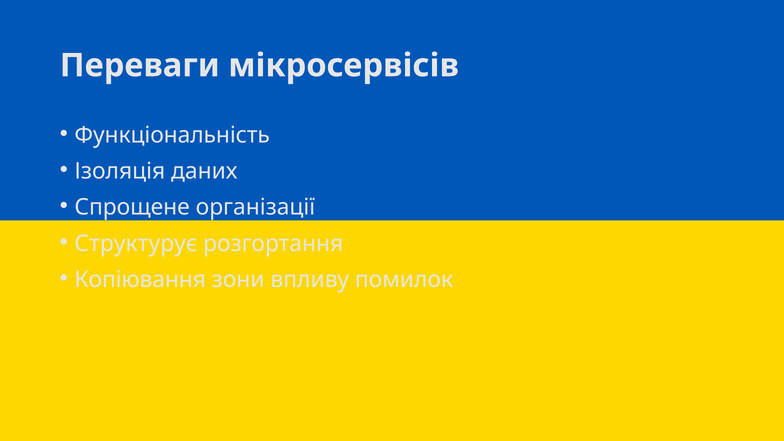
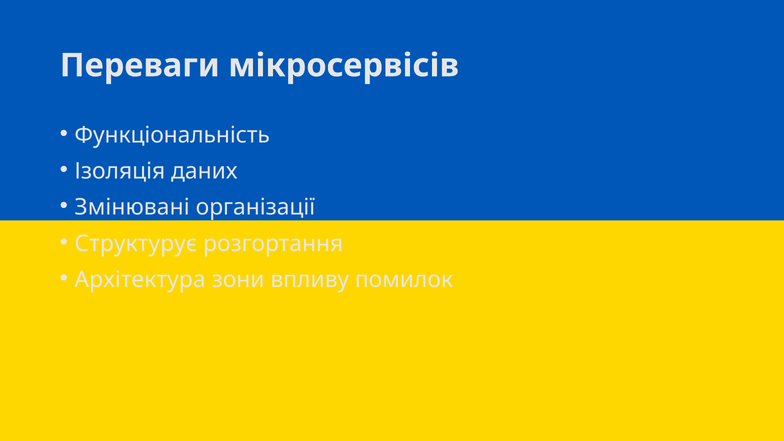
Спрощене: Спрощене -> Змінювані
Копіювання: Копіювання -> Архітектура
